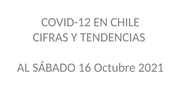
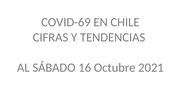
COVID-12: COVID-12 -> COVID-69
